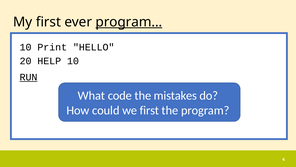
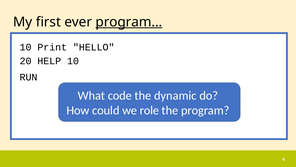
RUN underline: present -> none
mistakes: mistakes -> dynamic
we first: first -> role
